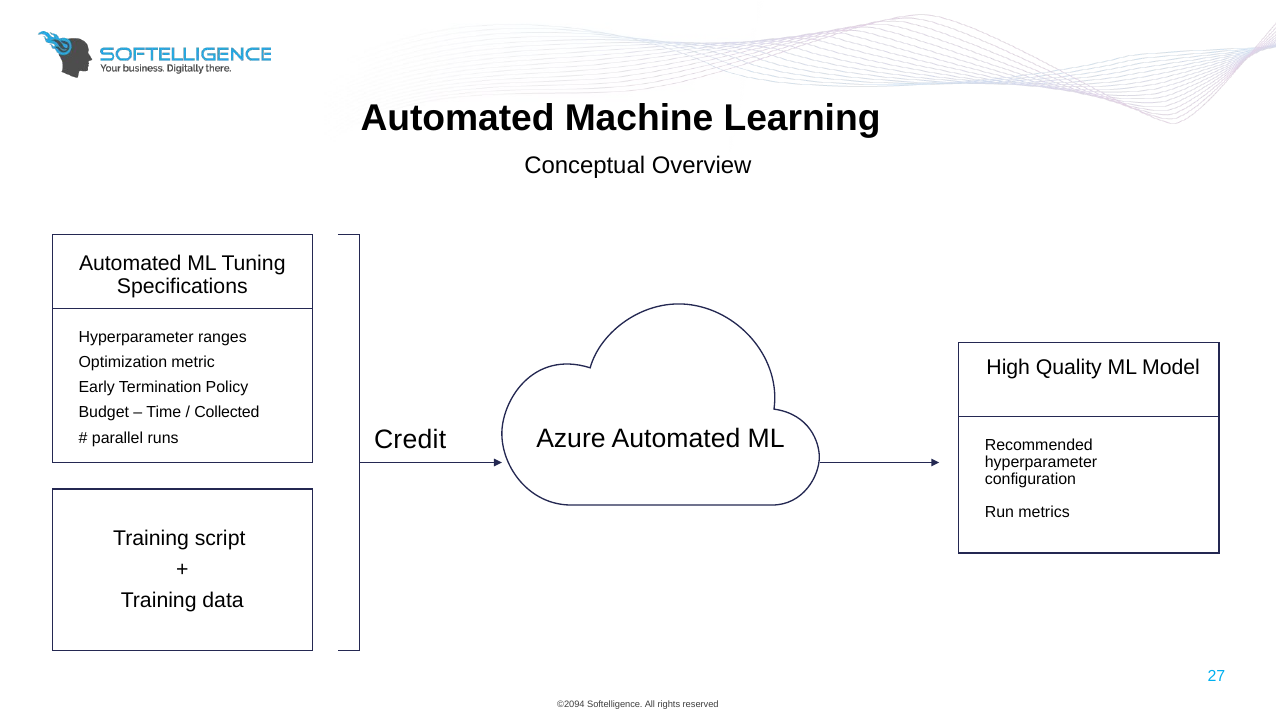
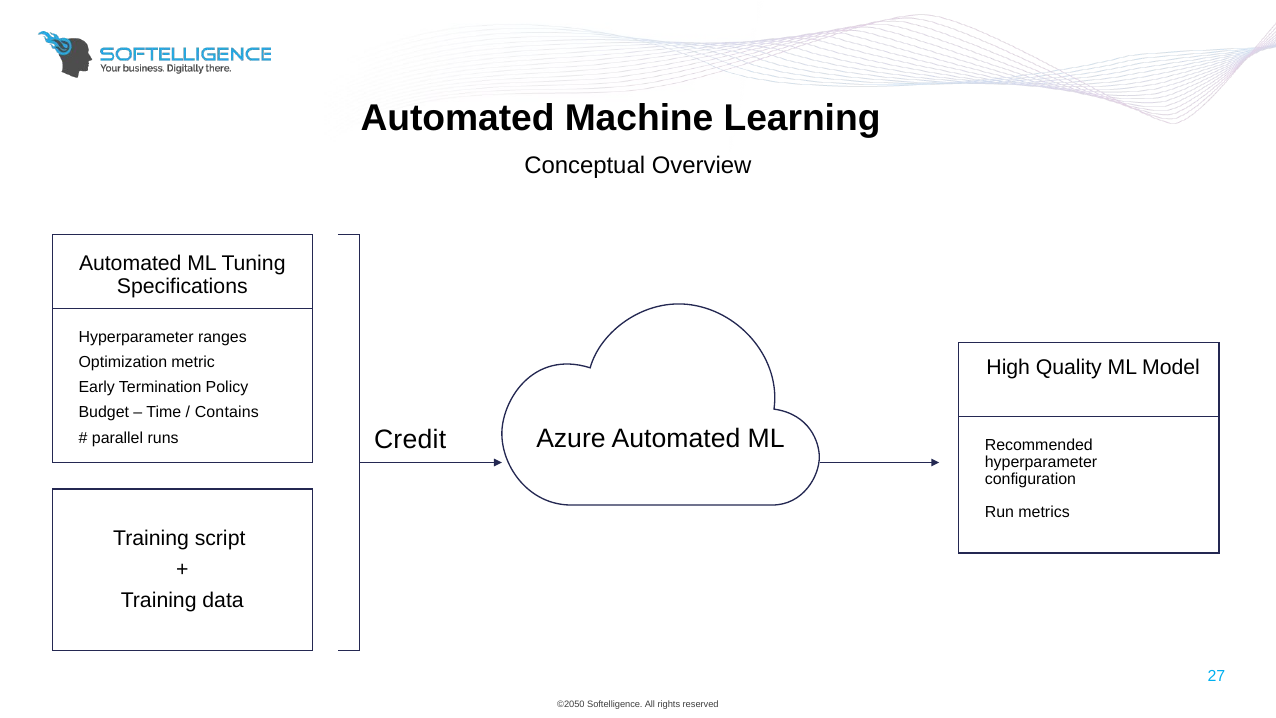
Collected: Collected -> Contains
©2094: ©2094 -> ©2050
